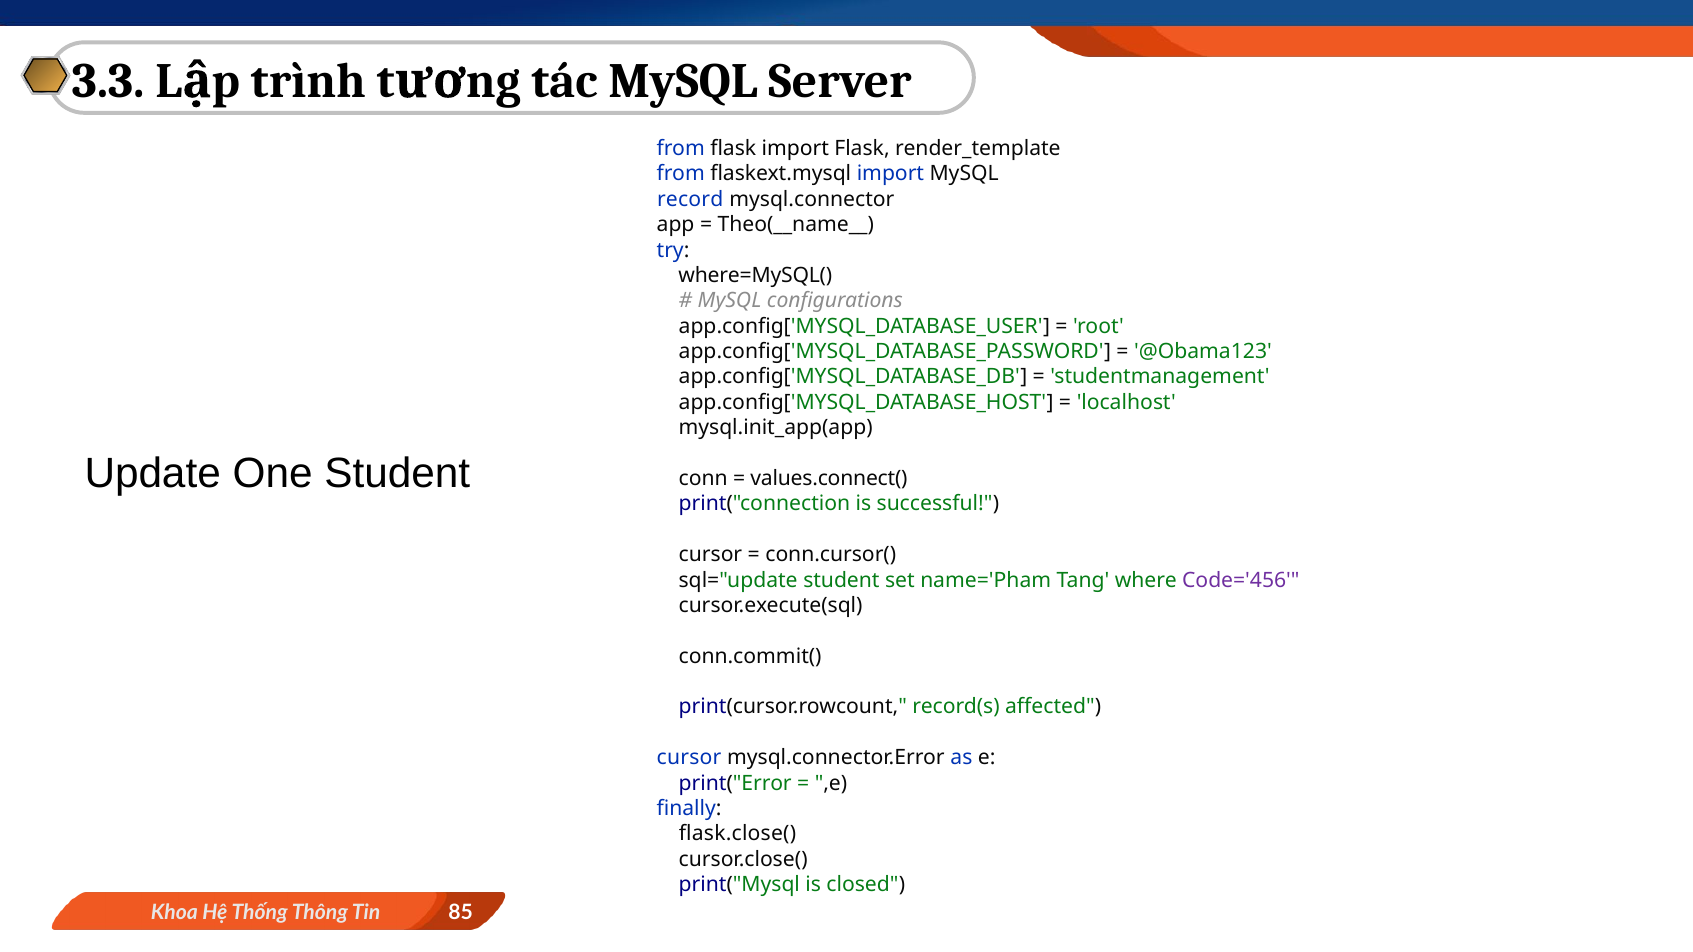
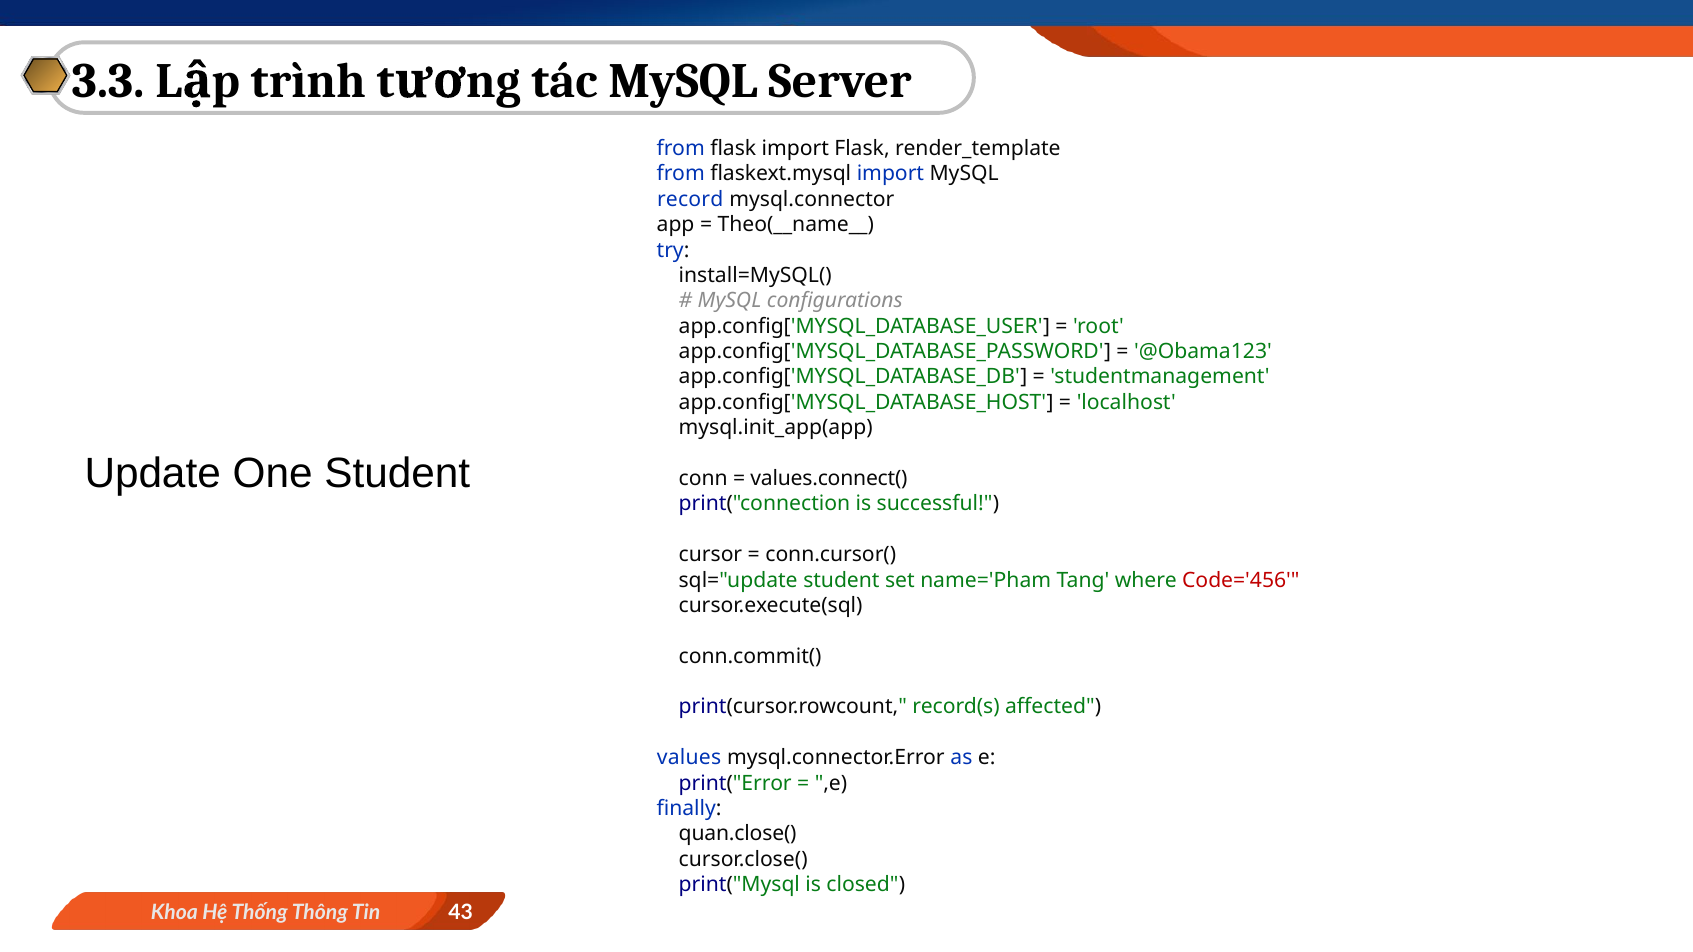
where=MySQL(: where=MySQL( -> install=MySQL(
Code='456 colour: purple -> red
cursor at (689, 758): cursor -> values
flask.close(: flask.close( -> quan.close(
85: 85 -> 43
